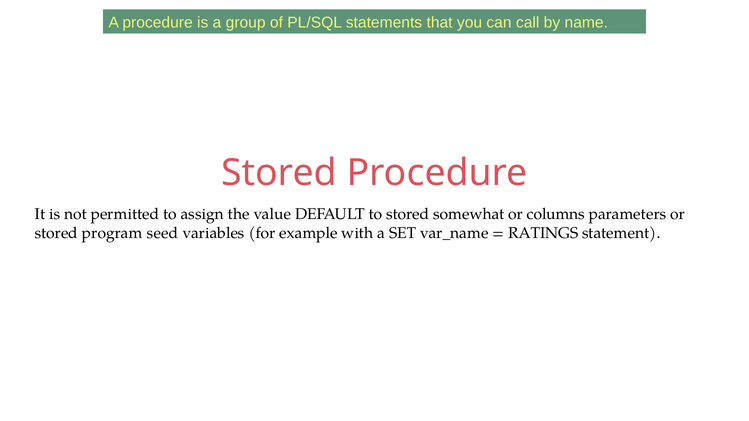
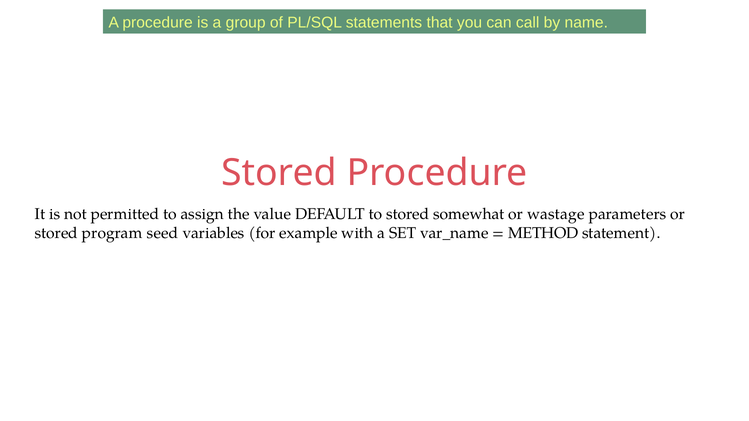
columns: columns -> wastage
RATINGS: RATINGS -> METHOD
